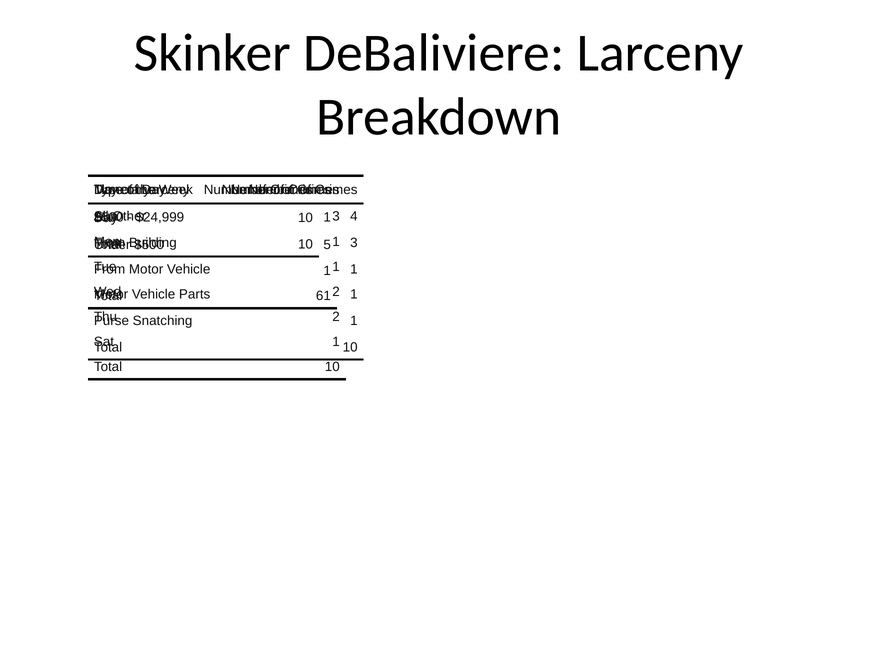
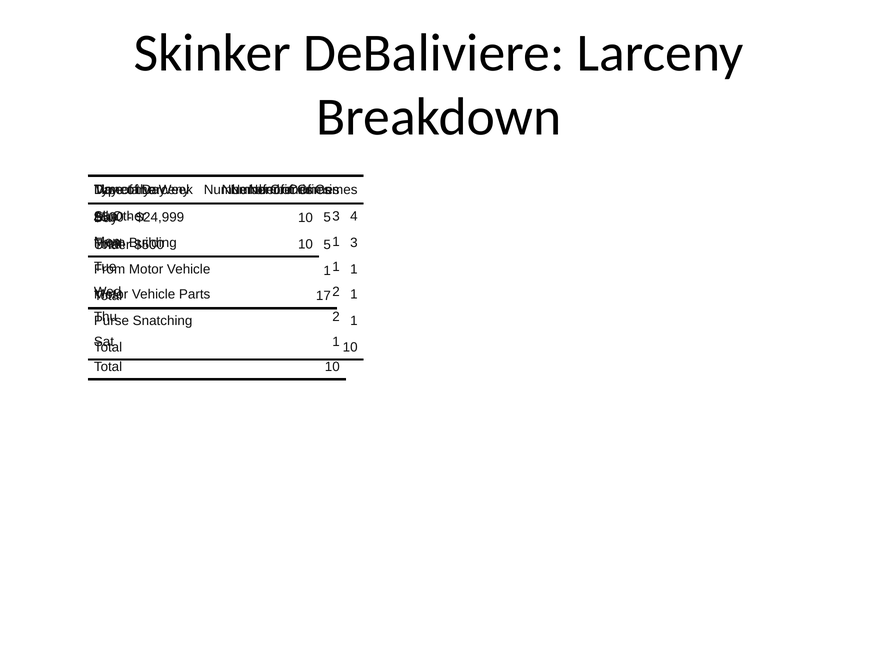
$24,999 1: 1 -> 5
61: 61 -> 17
